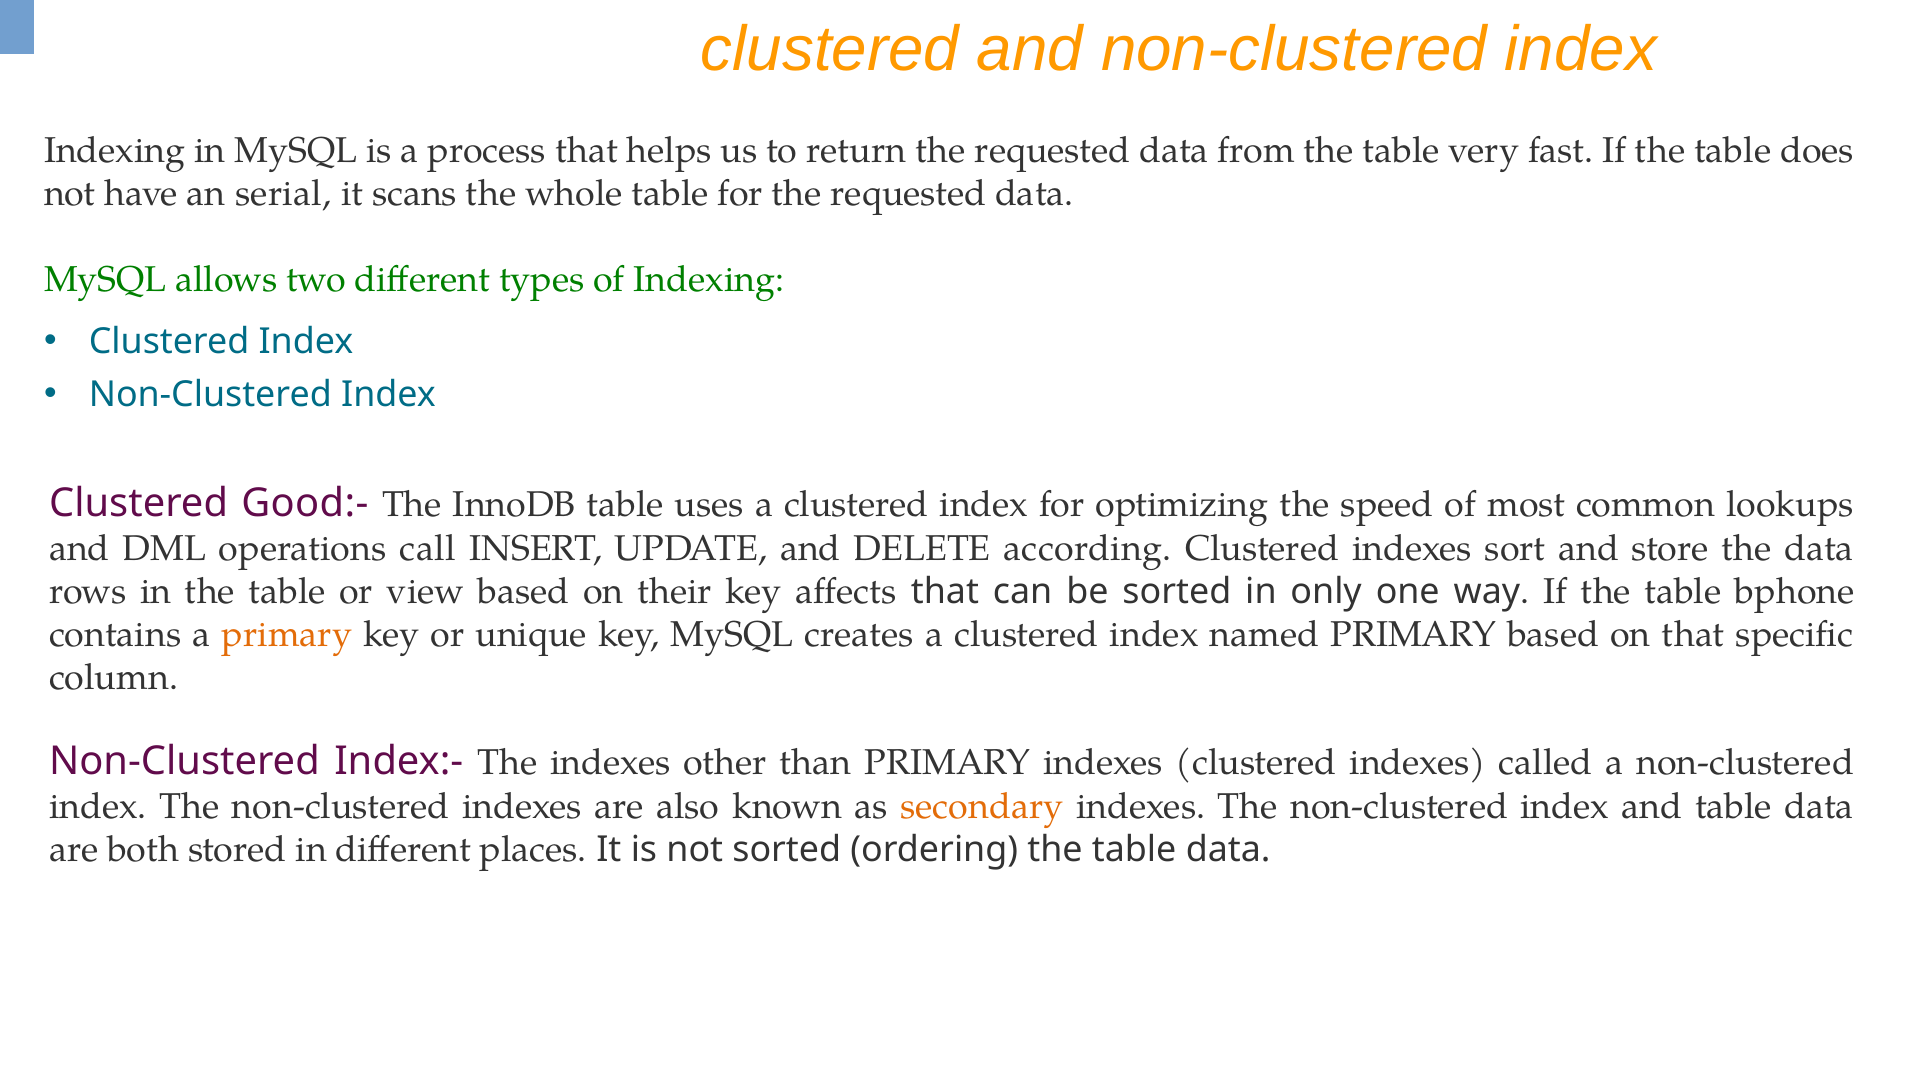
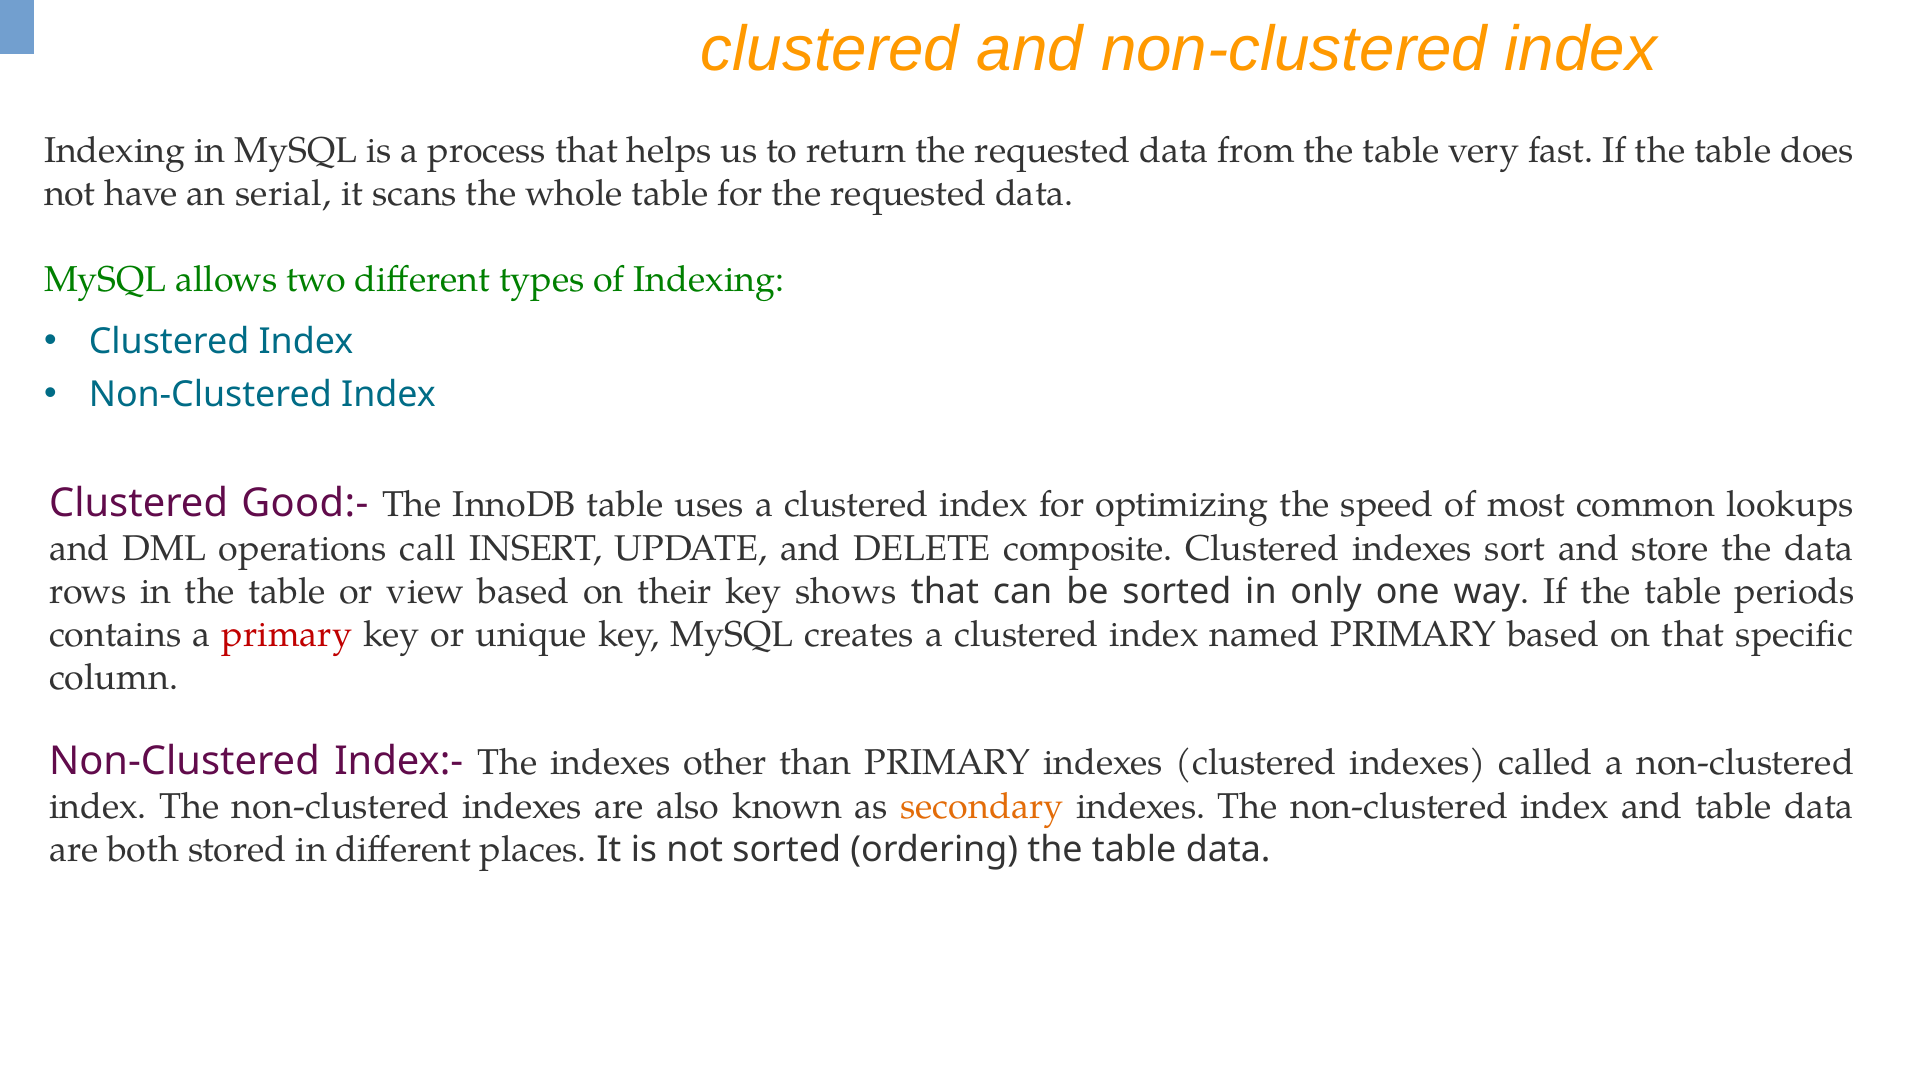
according: according -> composite
affects: affects -> shows
bphone: bphone -> periods
primary at (287, 635) colour: orange -> red
